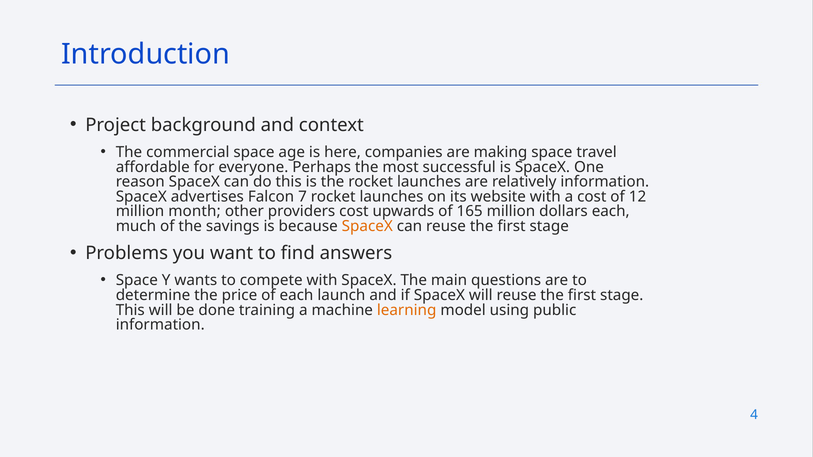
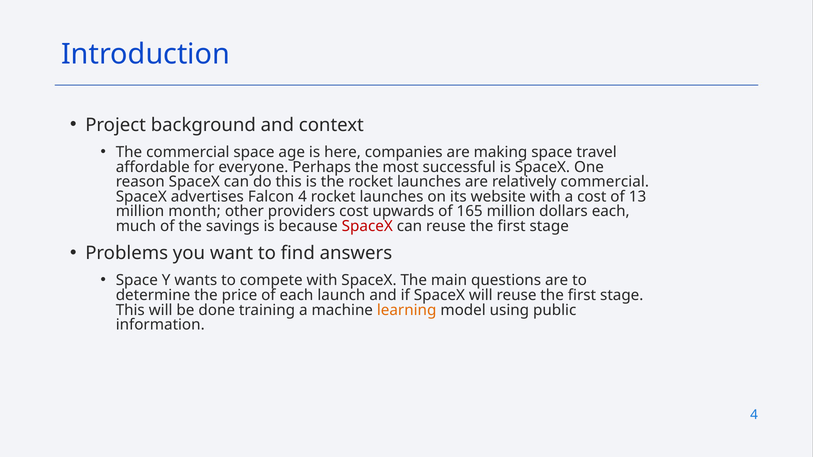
relatively information: information -> commercial
Falcon 7: 7 -> 4
12: 12 -> 13
SpaceX at (367, 226) colour: orange -> red
